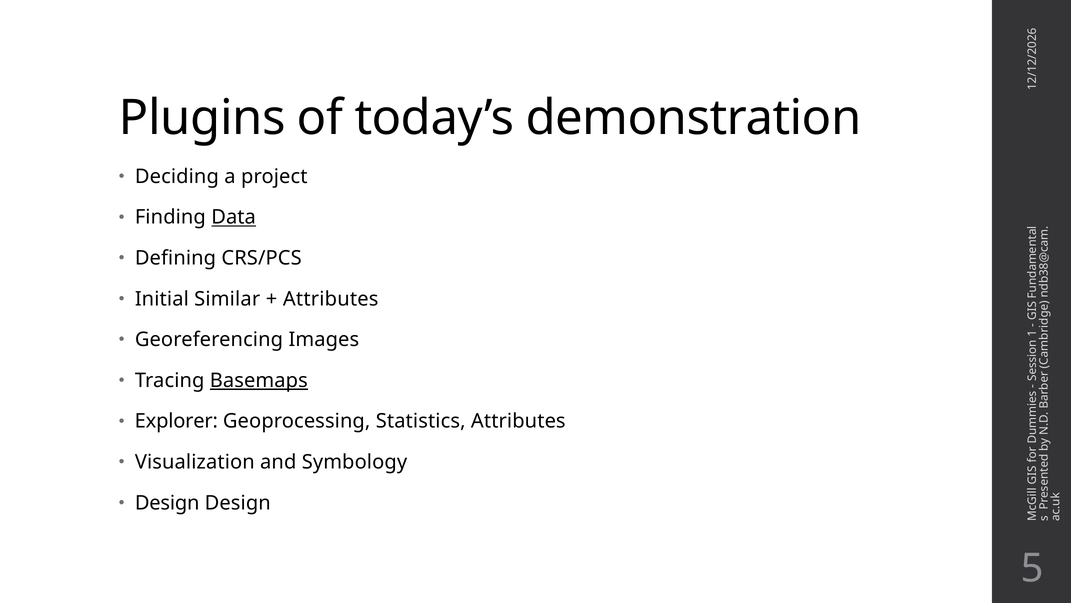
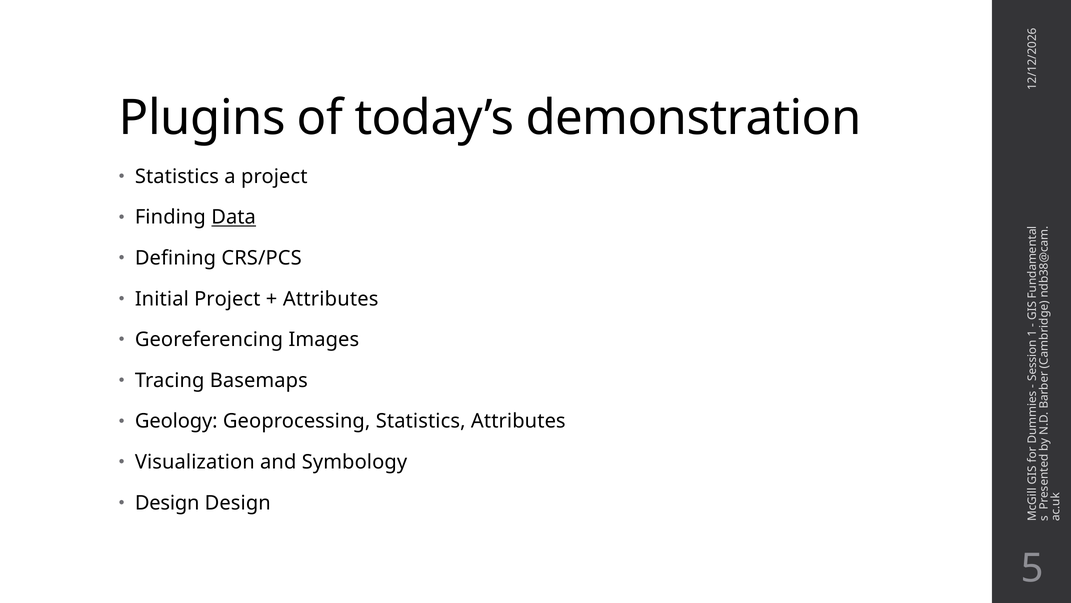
Deciding at (177, 176): Deciding -> Statistics
Initial Similar: Similar -> Project
Basemaps underline: present -> none
Explorer: Explorer -> Geology
